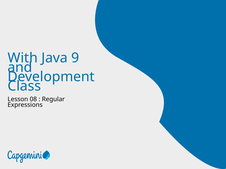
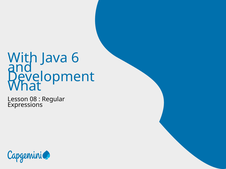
9: 9 -> 6
Class: Class -> What
